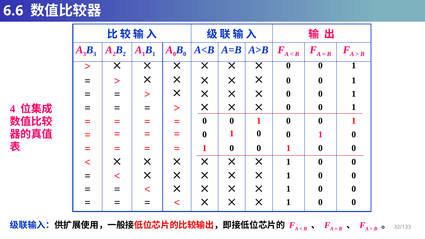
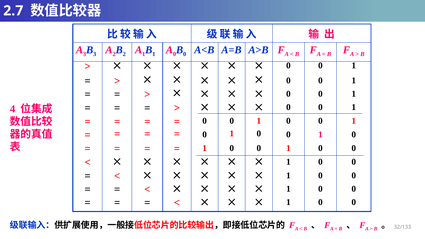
6.6: 6.6 -> 2.7
